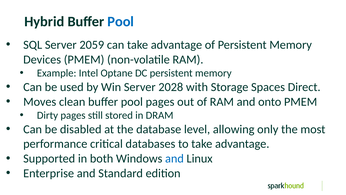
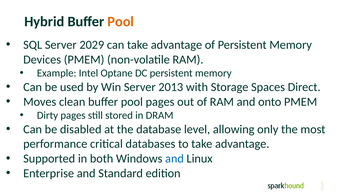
Pool at (121, 22) colour: blue -> orange
2059: 2059 -> 2029
2028: 2028 -> 2013
